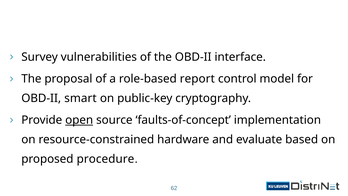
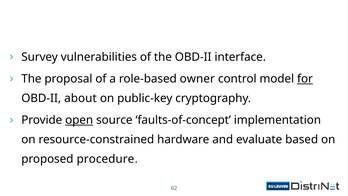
report: report -> owner
for underline: none -> present
smart: smart -> about
